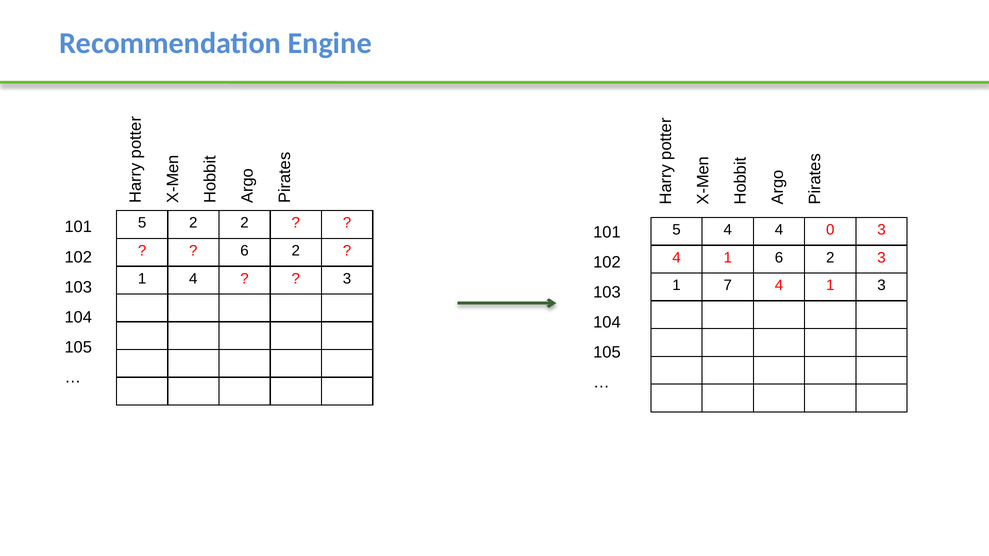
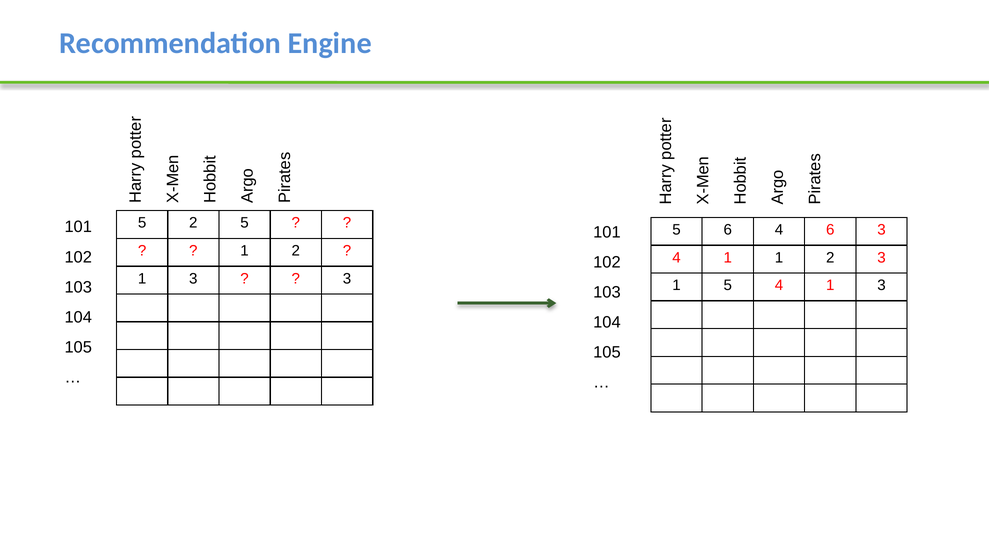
2 2: 2 -> 5
5 4: 4 -> 6
4 0: 0 -> 6
6 at (245, 251): 6 -> 1
1 6: 6 -> 1
4 at (193, 279): 4 -> 3
1 7: 7 -> 5
